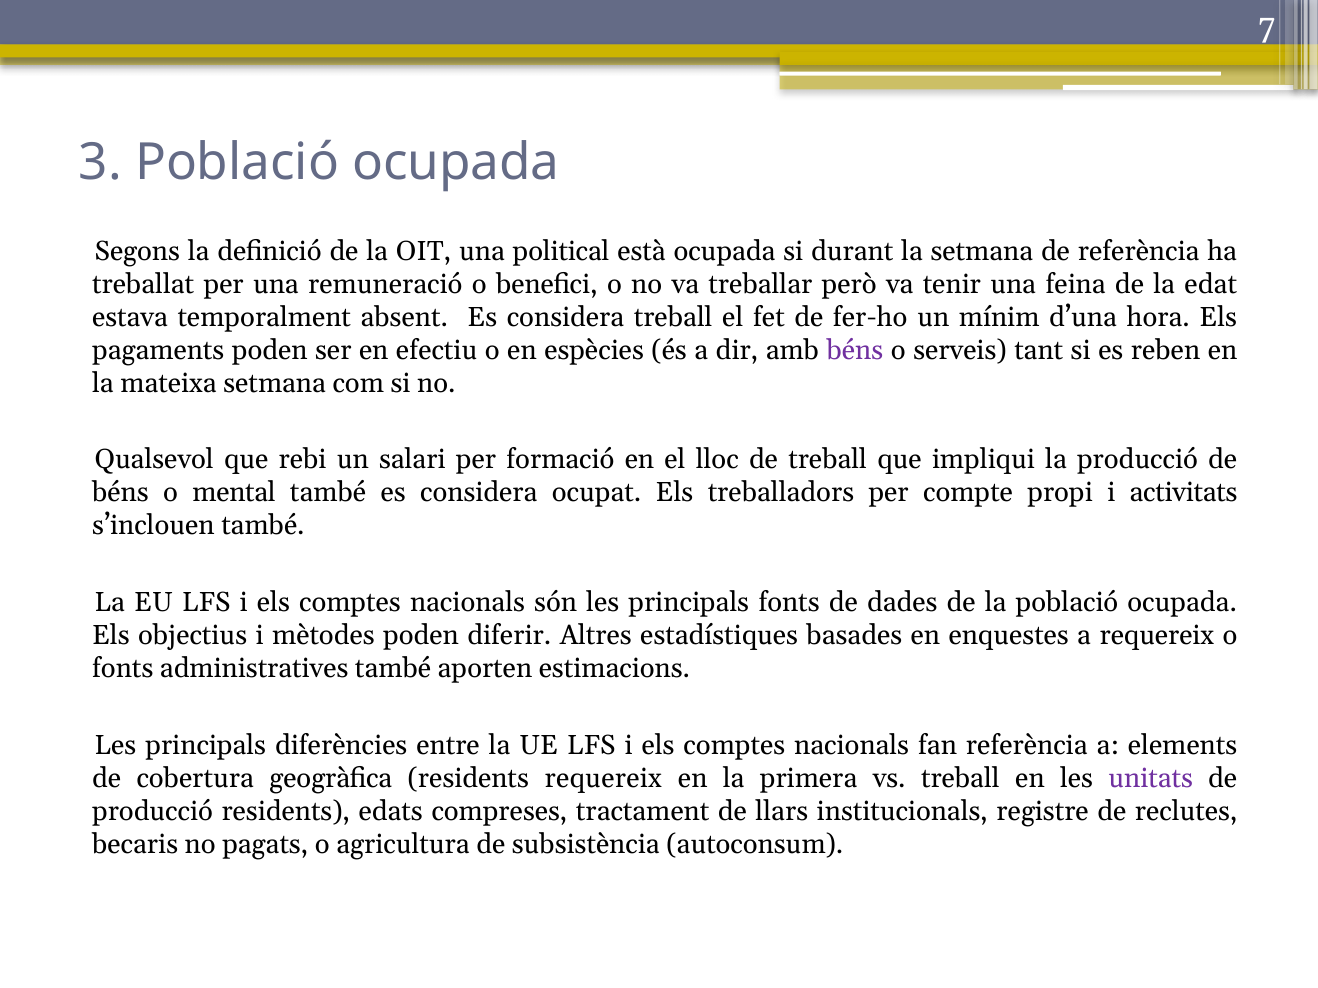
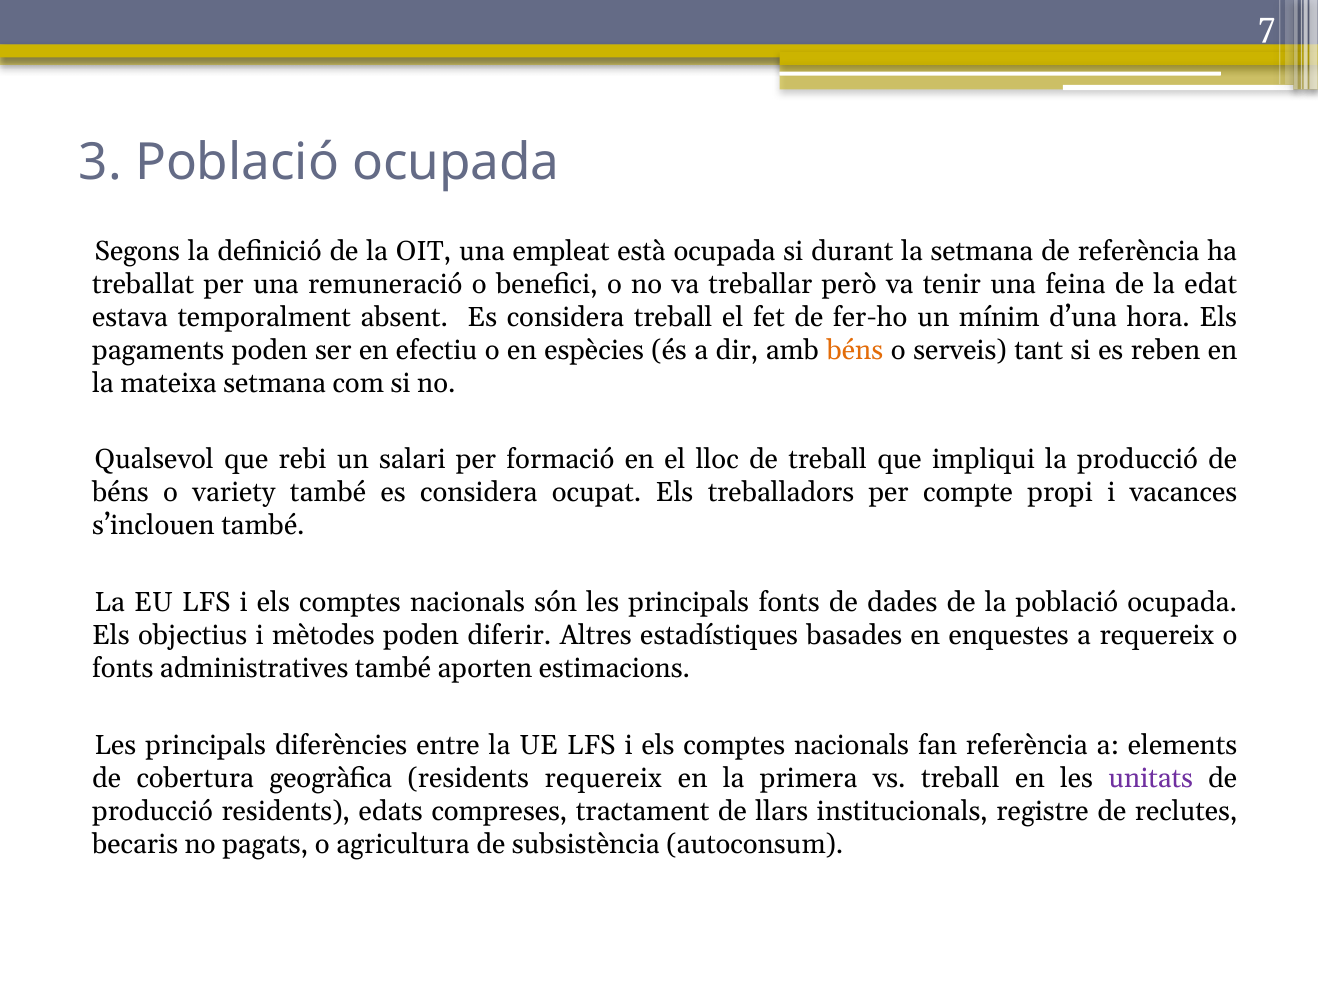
political: political -> empleat
béns at (855, 350) colour: purple -> orange
mental: mental -> variety
activitats: activitats -> vacances
